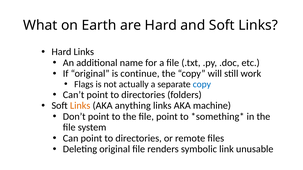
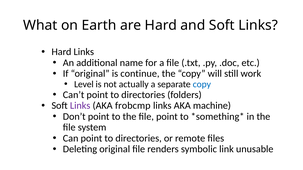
Flags: Flags -> Level
Links at (80, 106) colour: orange -> purple
anything: anything -> frobcmp
